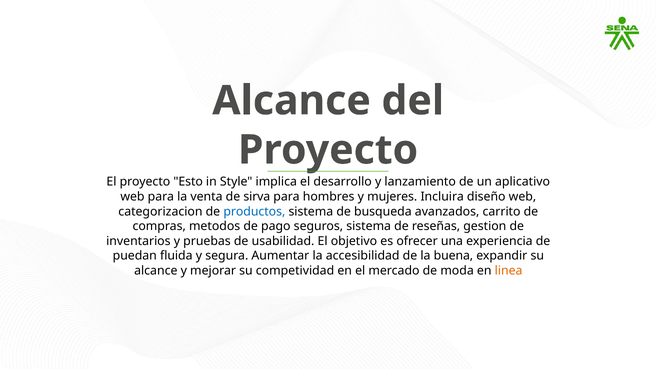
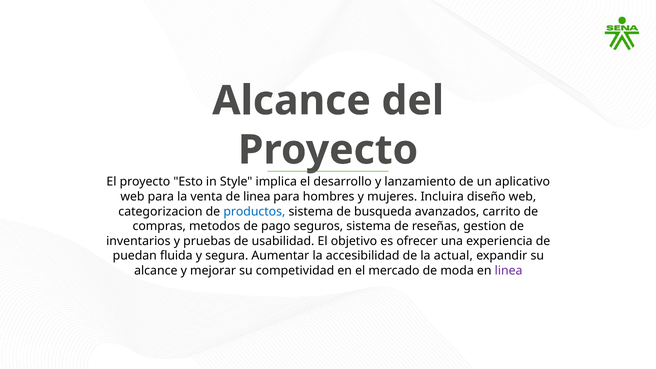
de sirva: sirva -> linea
buena: buena -> actual
linea at (509, 270) colour: orange -> purple
